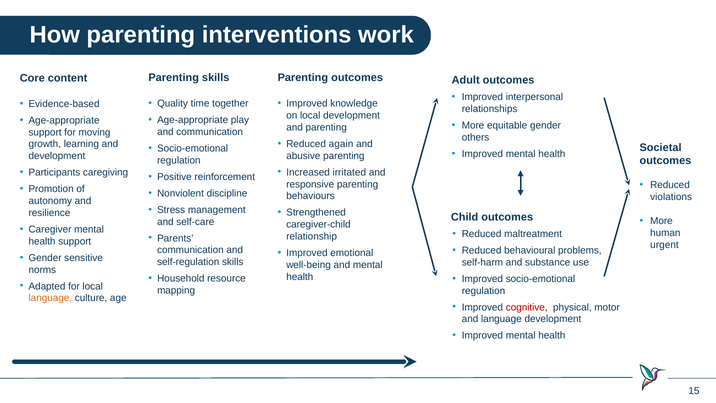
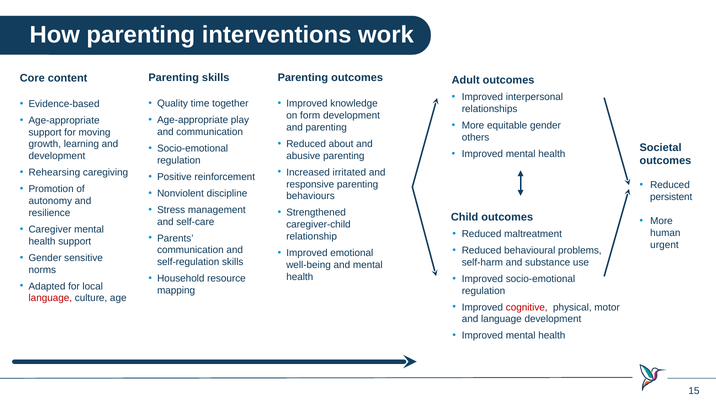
on local: local -> form
again: again -> about
Participants: Participants -> Rehearsing
violations: violations -> persistent
language at (50, 298) colour: orange -> red
